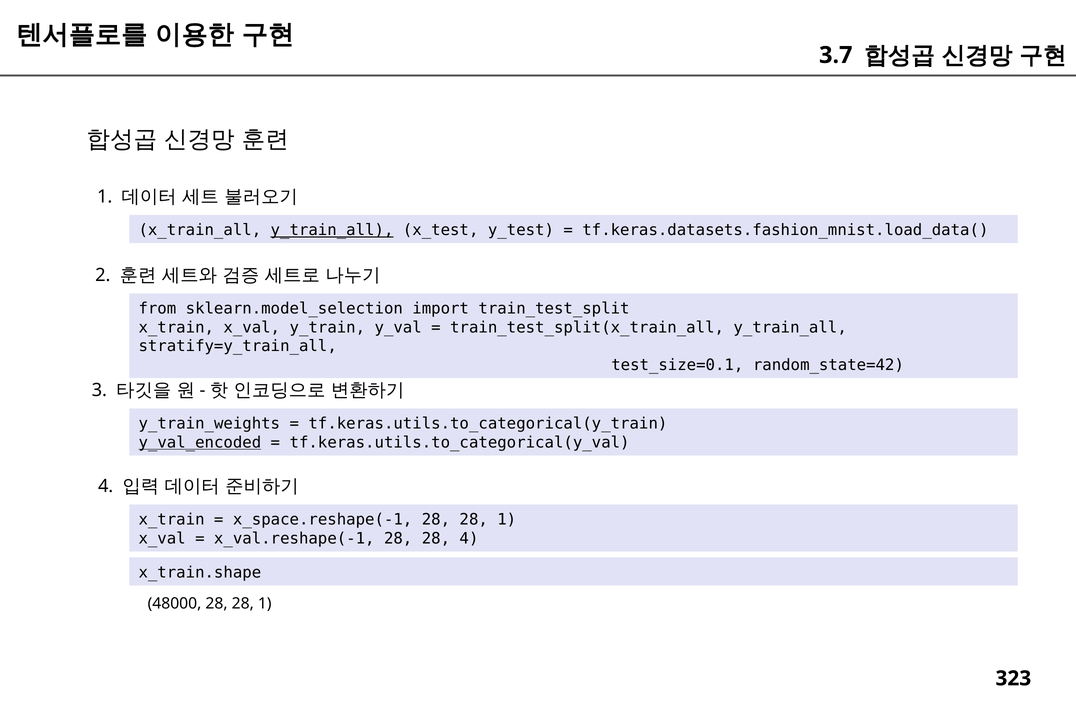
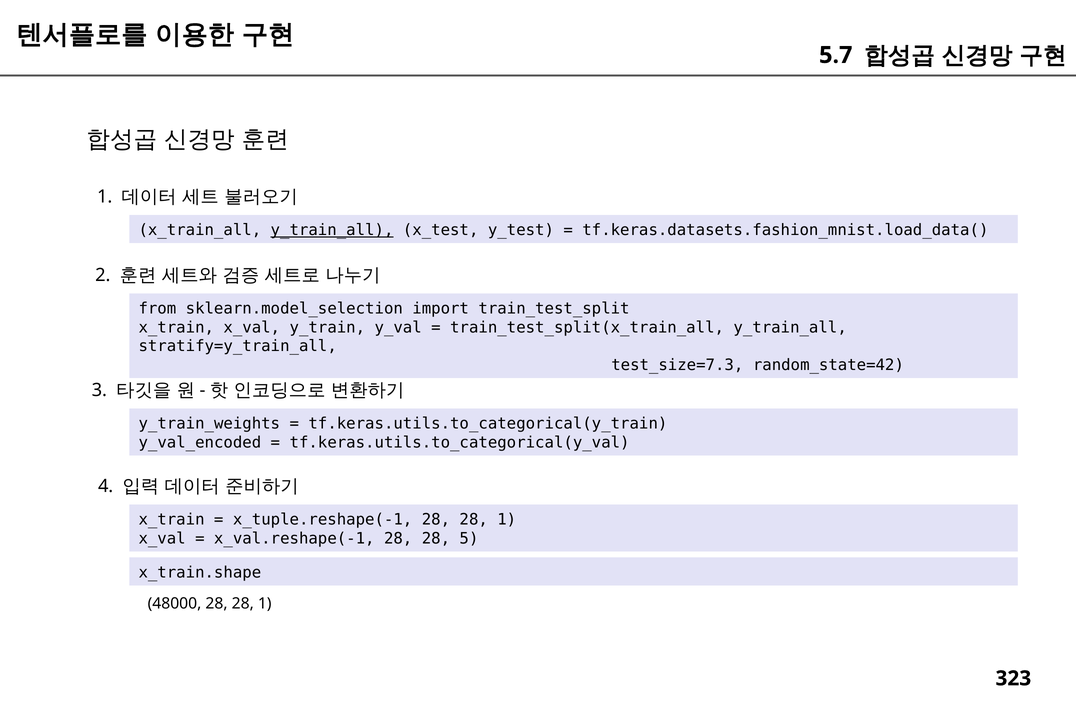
3.7: 3.7 -> 5.7
test_size=0.1: test_size=0.1 -> test_size=7.3
y_val_encoded underline: present -> none
x_space.reshape(-1: x_space.reshape(-1 -> x_tuple.reshape(-1
28 4: 4 -> 5
